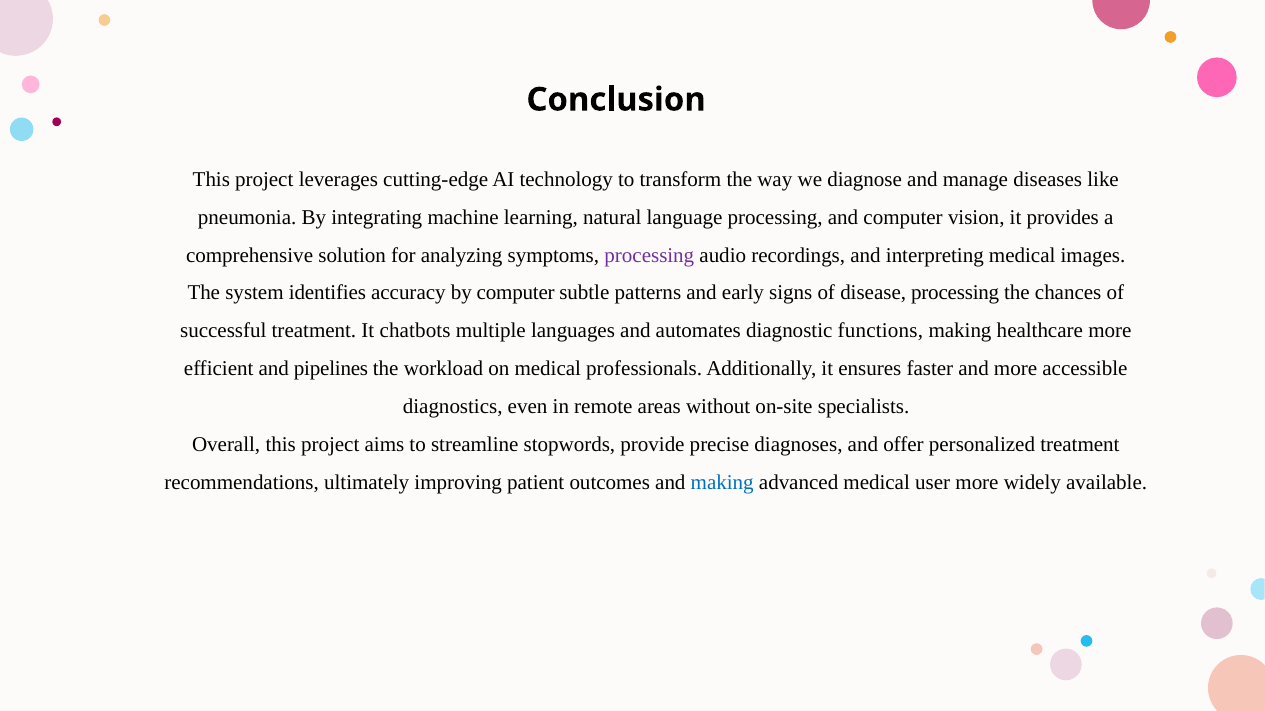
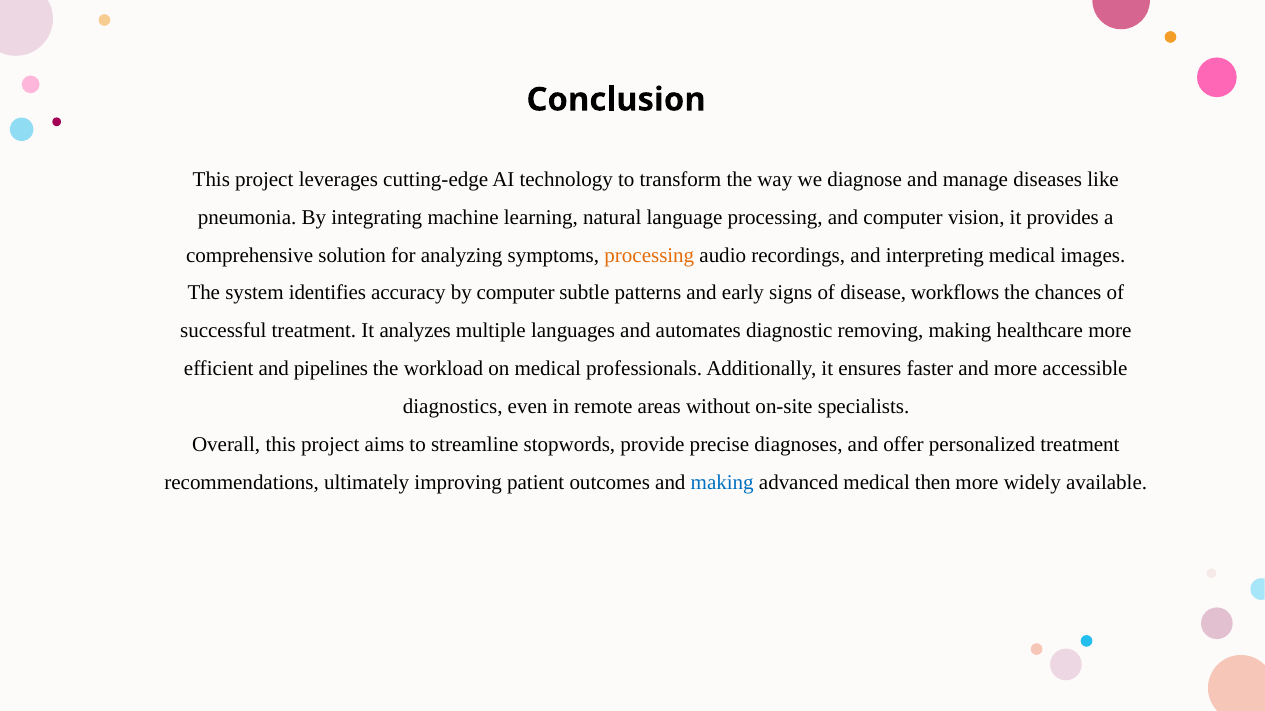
processing at (649, 255) colour: purple -> orange
disease processing: processing -> workflows
chatbots: chatbots -> analyzes
functions: functions -> removing
user: user -> then
